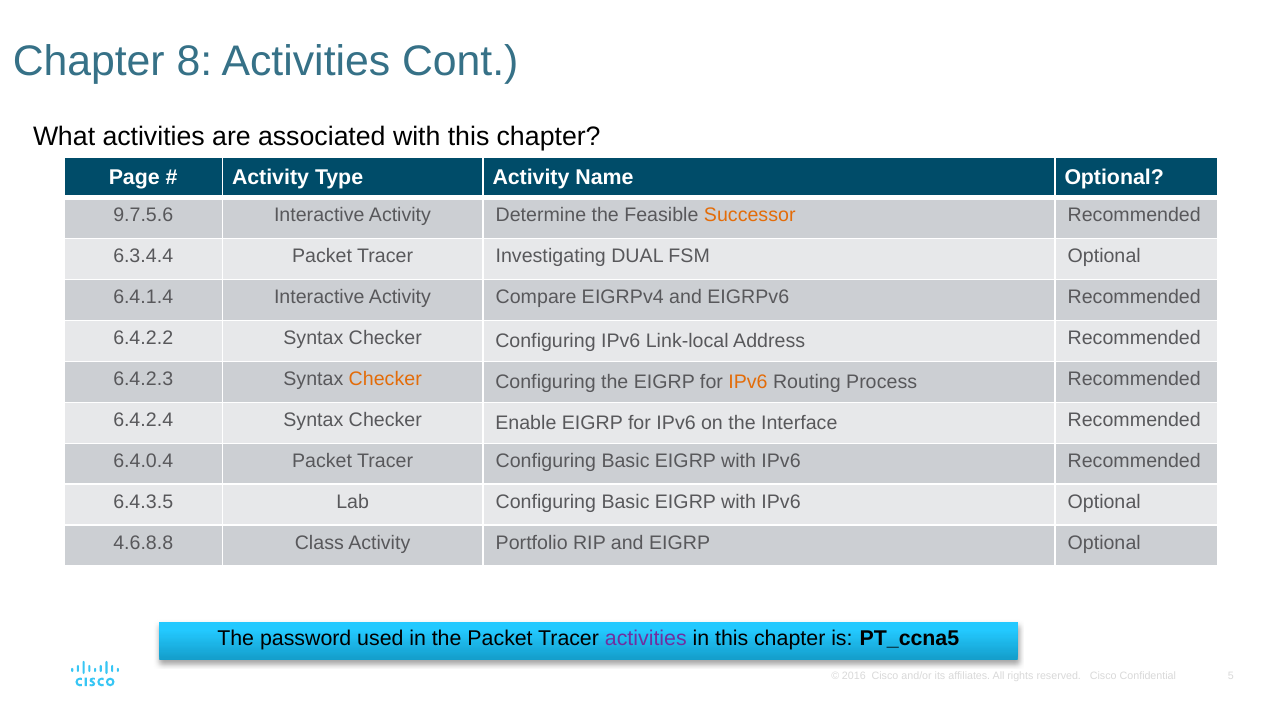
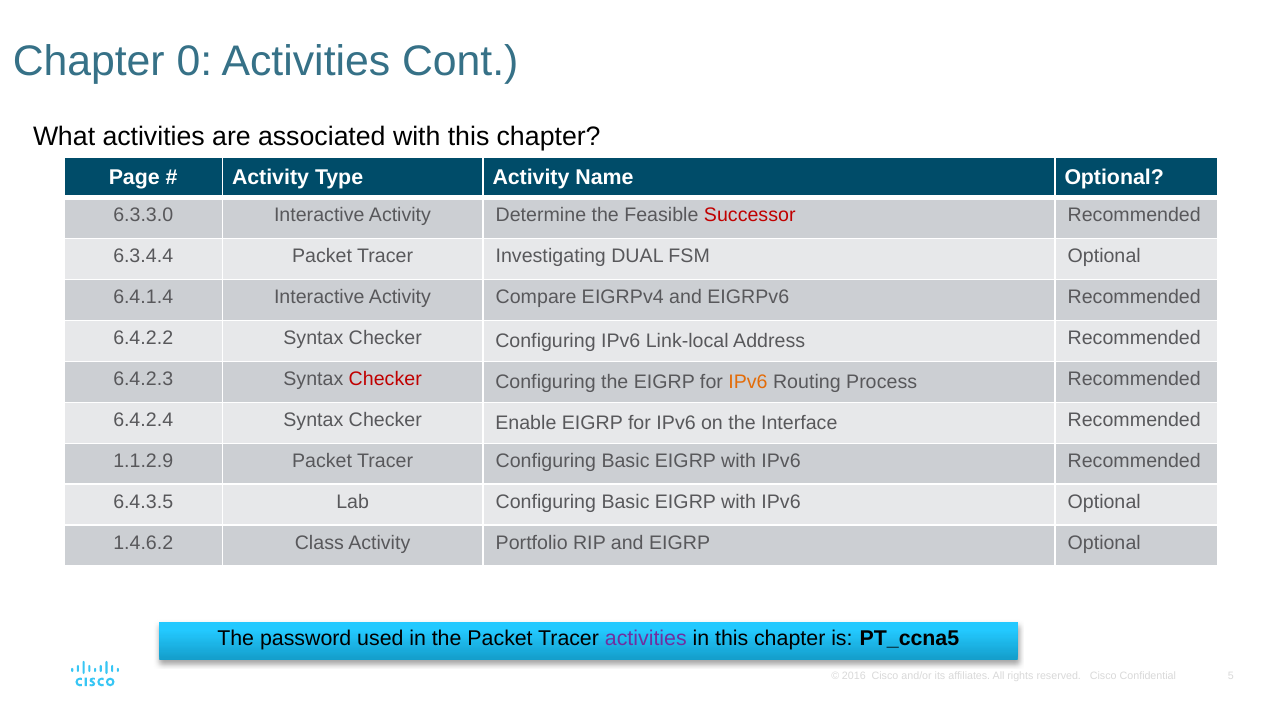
8: 8 -> 0
9.7.5.6: 9.7.5.6 -> 6.3.3.0
Successor colour: orange -> red
Checker at (385, 379) colour: orange -> red
6.4.0.4: 6.4.0.4 -> 1.1.2.9
4.6.8.8: 4.6.8.8 -> 1.4.6.2
